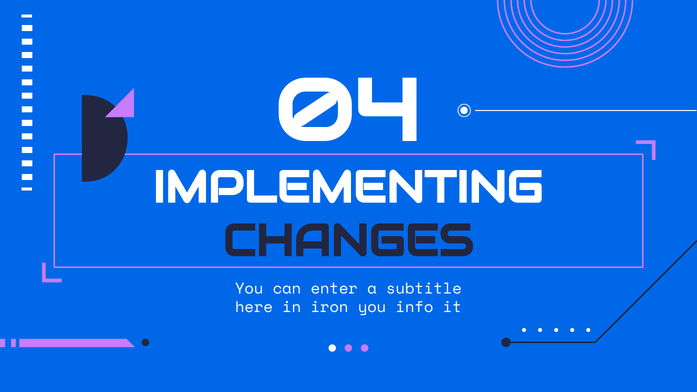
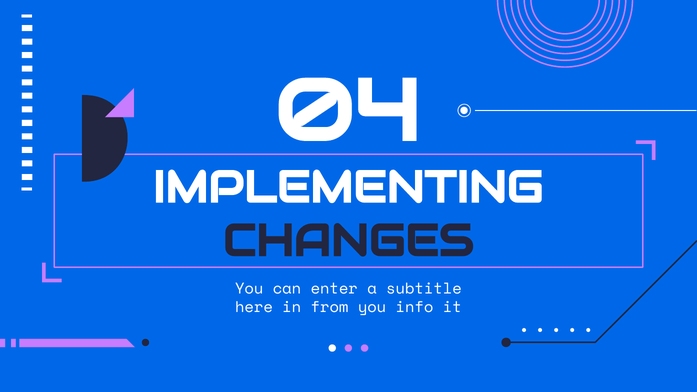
iron: iron -> from
